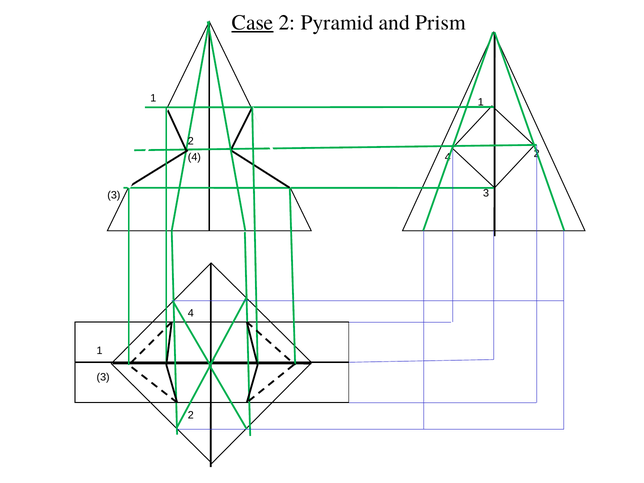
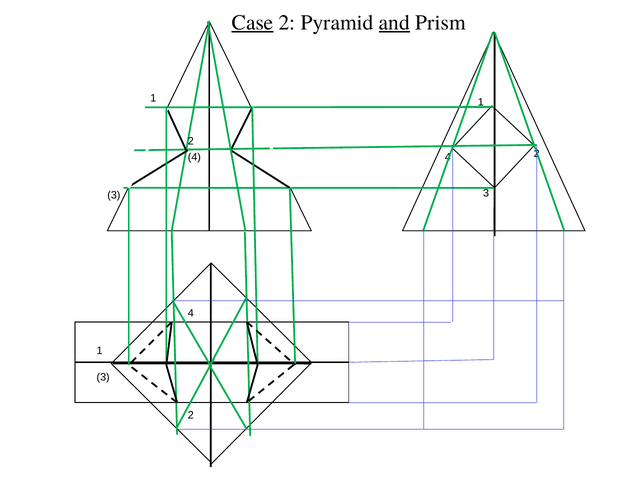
and underline: none -> present
